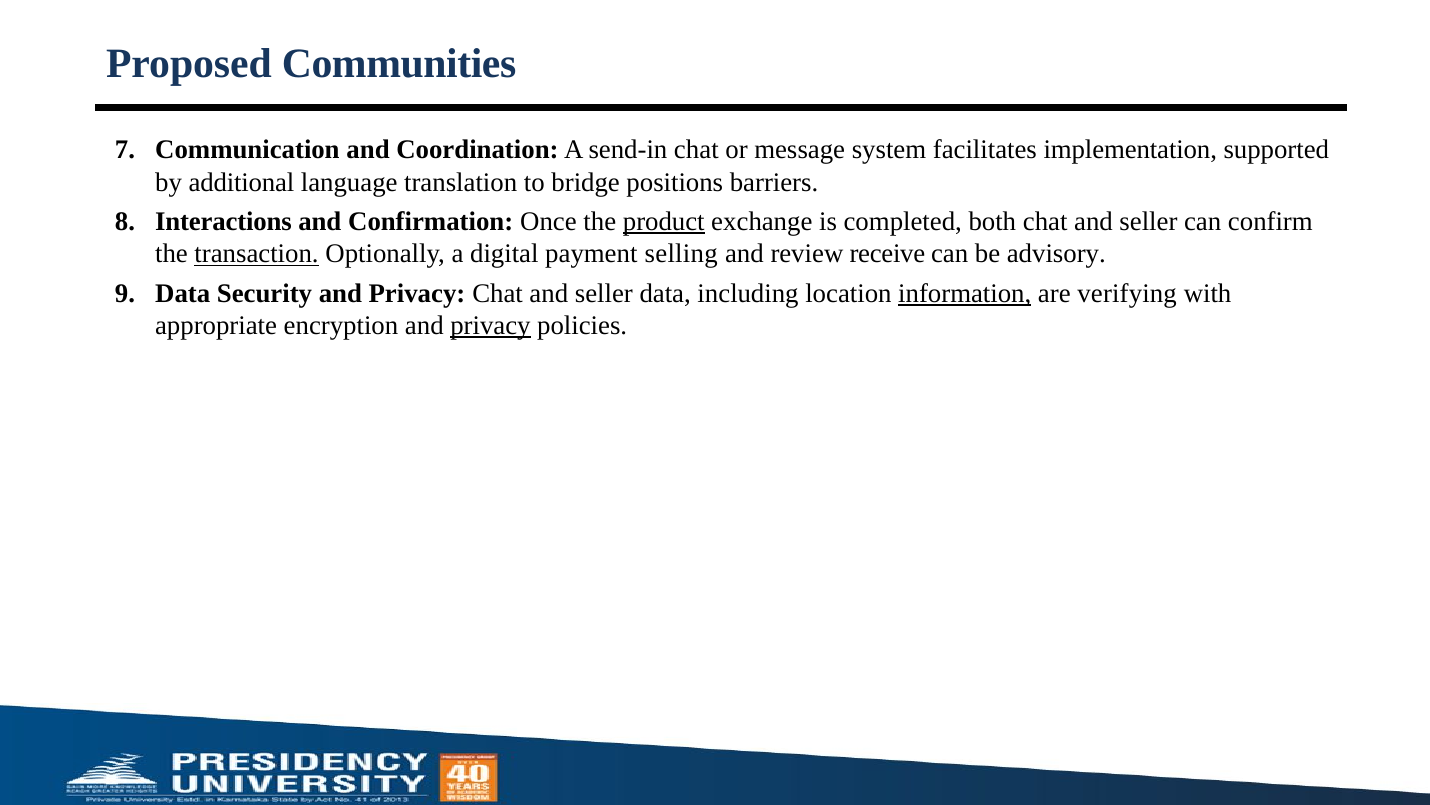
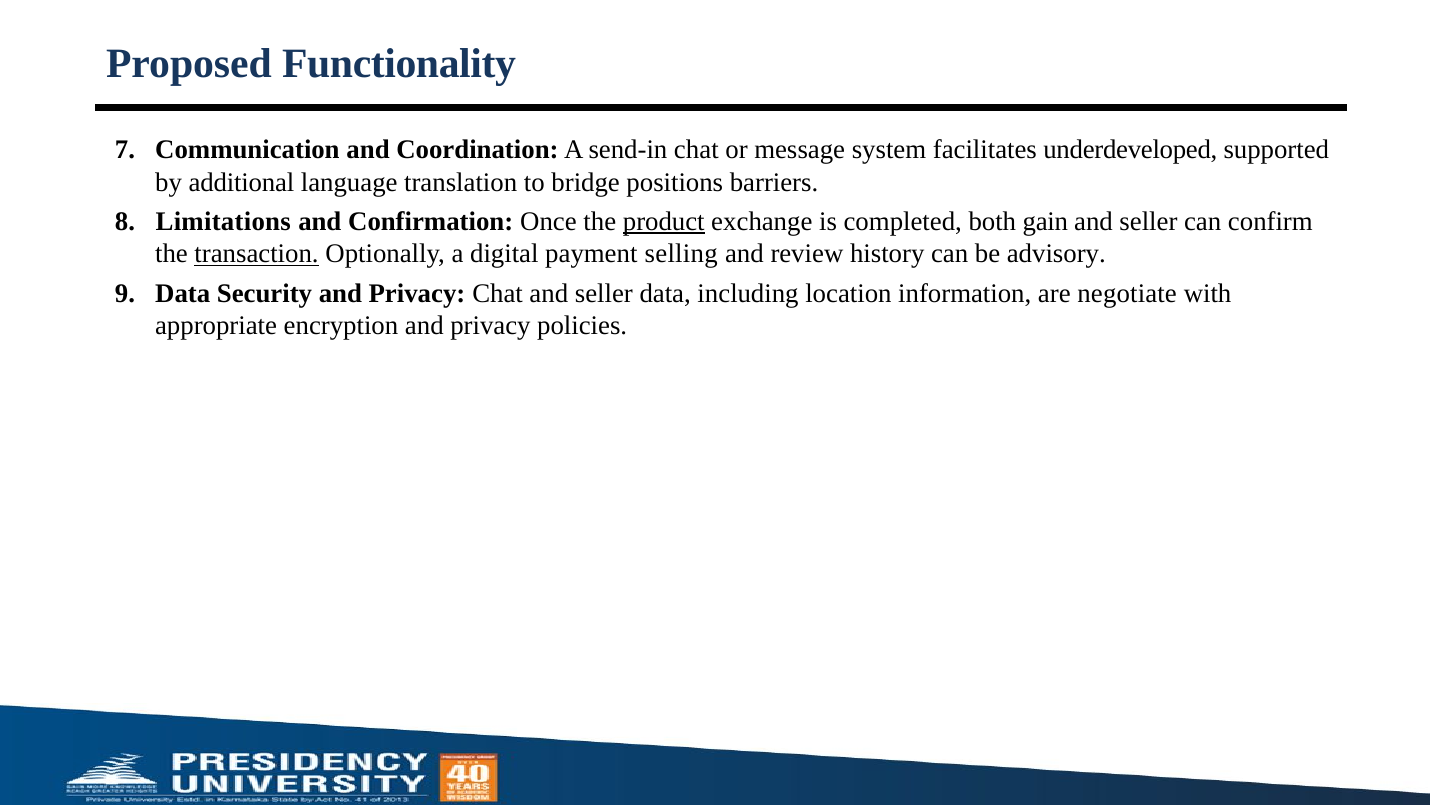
Communities: Communities -> Functionality
implementation: implementation -> underdeveloped
Interactions: Interactions -> Limitations
both chat: chat -> gain
receive: receive -> history
information underline: present -> none
verifying: verifying -> negotiate
privacy at (490, 325) underline: present -> none
